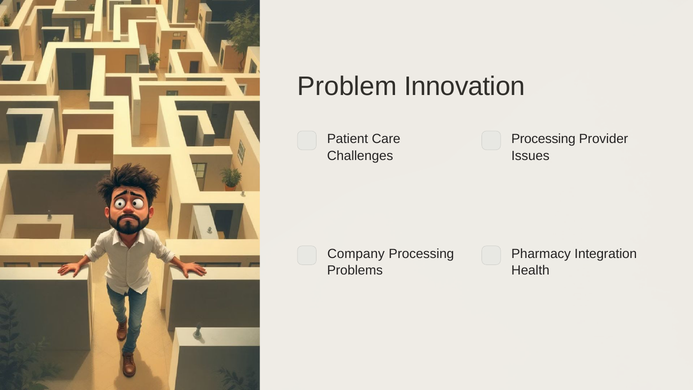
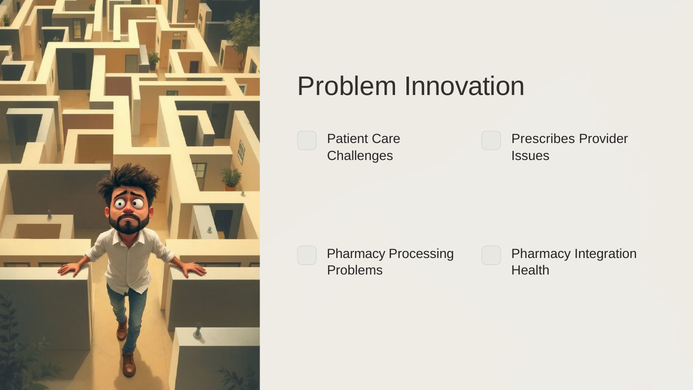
Processing at (543, 139): Processing -> Prescribes
Company at (356, 254): Company -> Pharmacy
